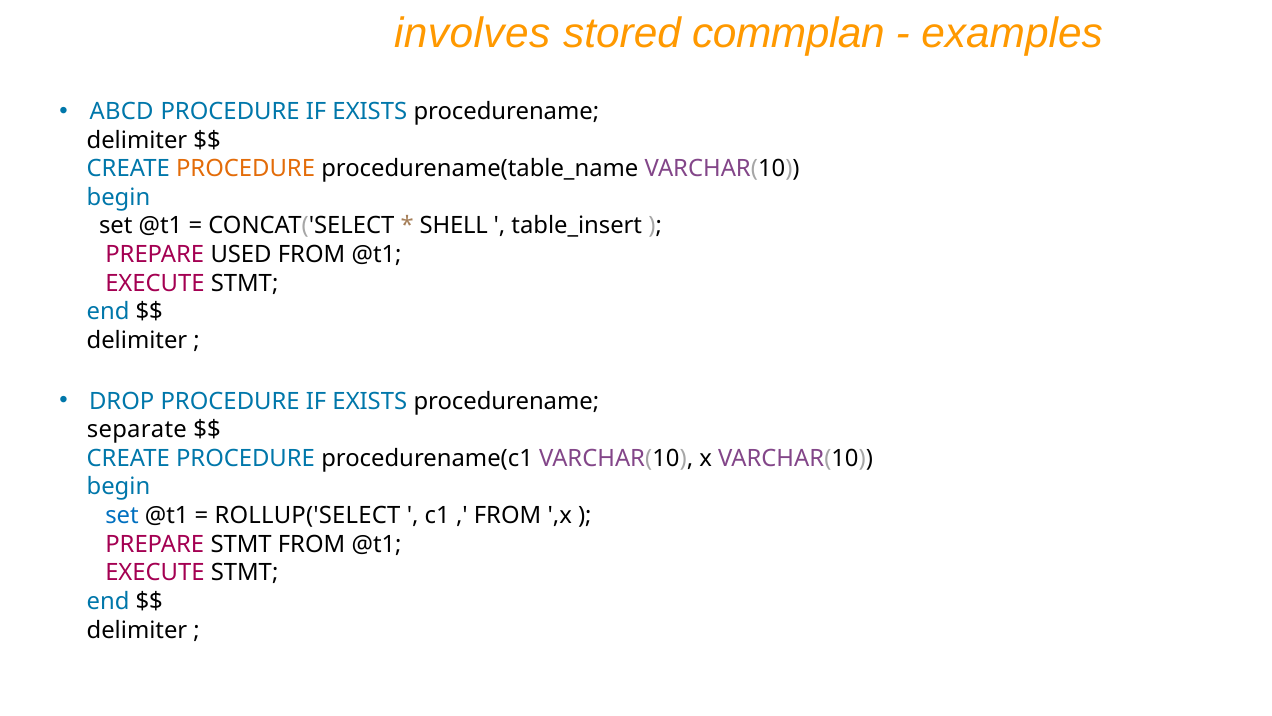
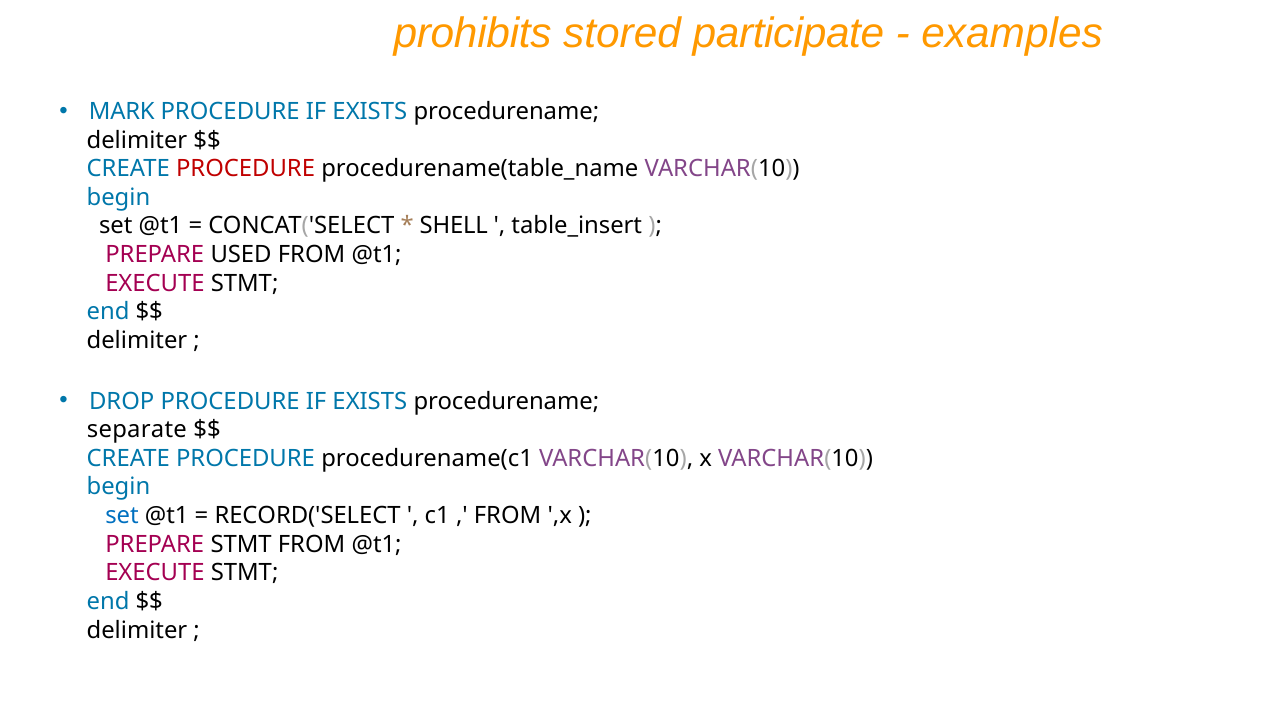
involves: involves -> prohibits
commplan: commplan -> participate
ABCD: ABCD -> MARK
PROCEDURE at (246, 169) colour: orange -> red
ROLLUP('SELECT: ROLLUP('SELECT -> RECORD('SELECT
